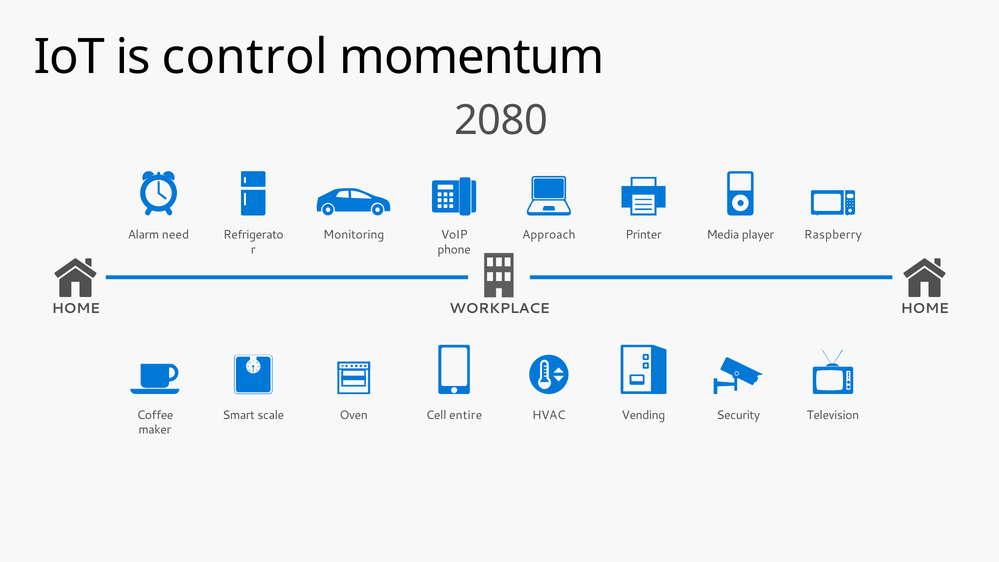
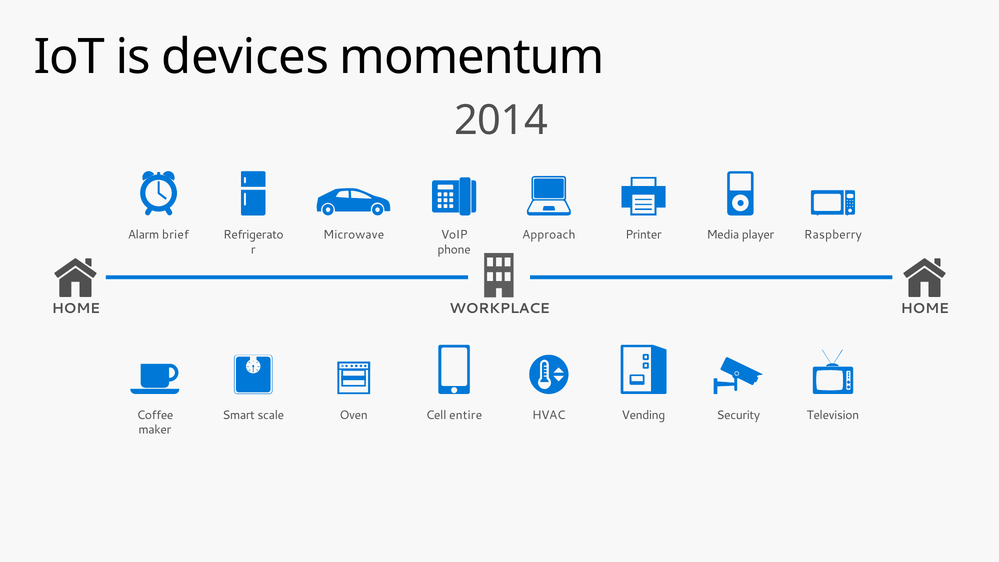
control: control -> devices
2080: 2080 -> 2014
need: need -> brief
Monitoring: Monitoring -> Microwave
